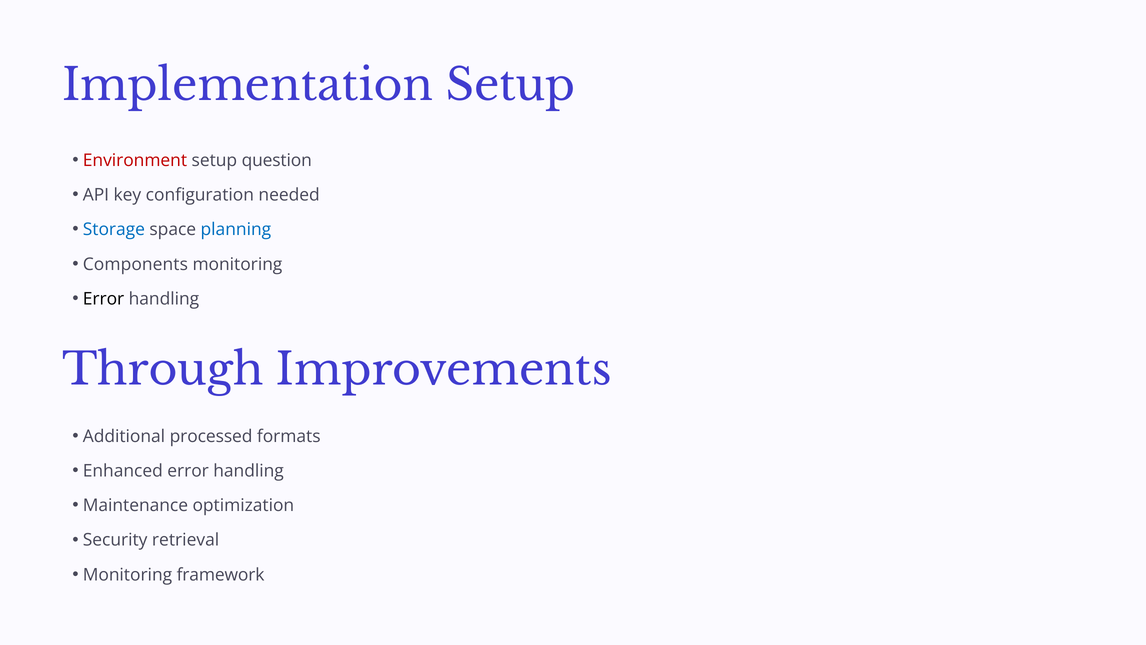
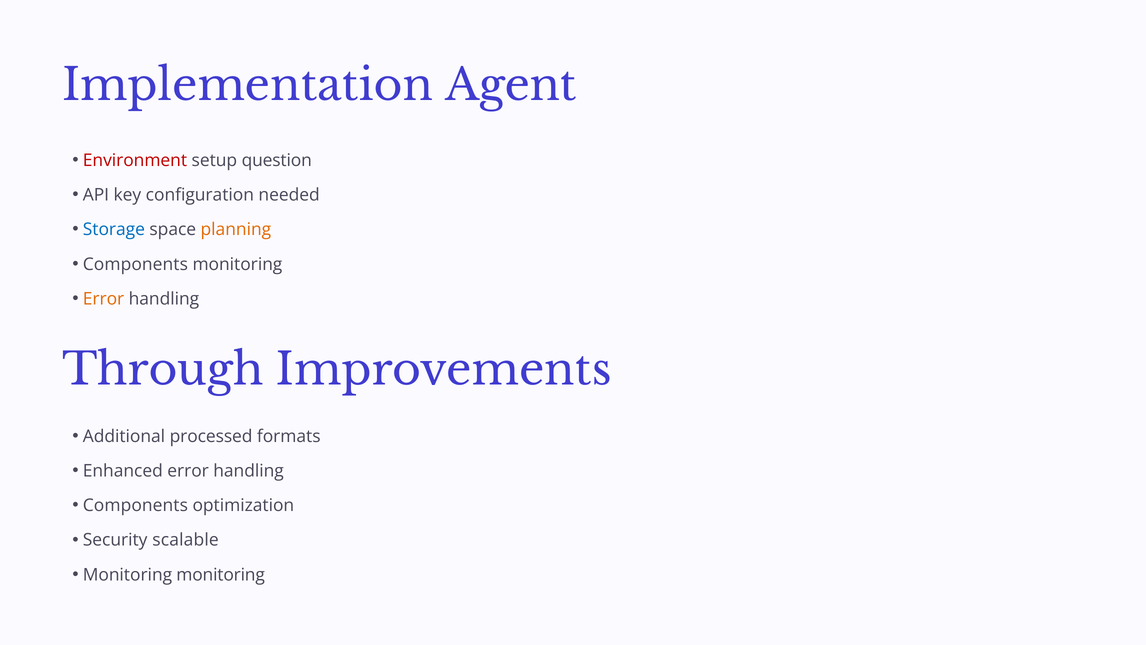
Implementation Setup: Setup -> Agent
planning colour: blue -> orange
Error at (104, 299) colour: black -> orange
Maintenance at (135, 505): Maintenance -> Components
retrieval: retrieval -> scalable
Monitoring framework: framework -> monitoring
